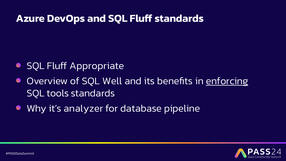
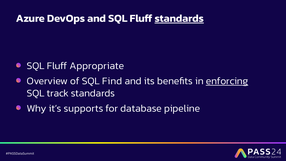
standards at (179, 18) underline: none -> present
Well: Well -> Find
tools: tools -> track
analyzer: analyzer -> supports
